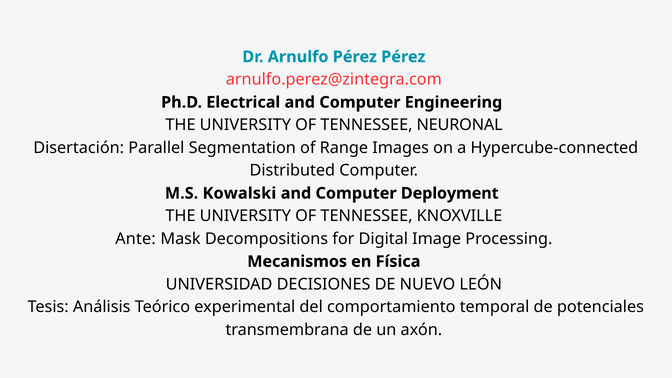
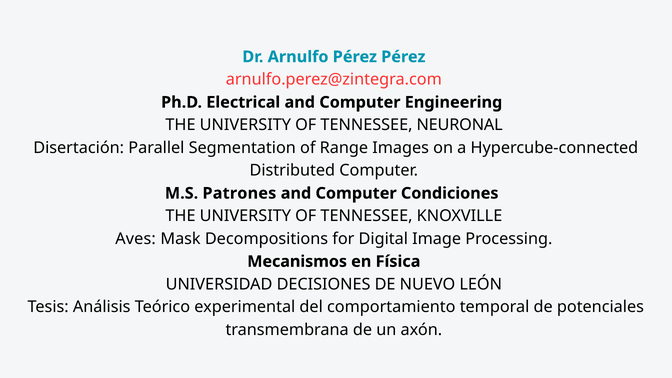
Kowalski: Kowalski -> Patrones
Deployment: Deployment -> Condiciones
Ante: Ante -> Aves
